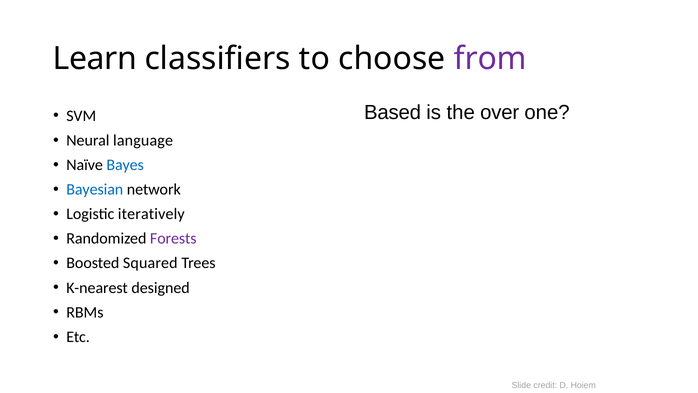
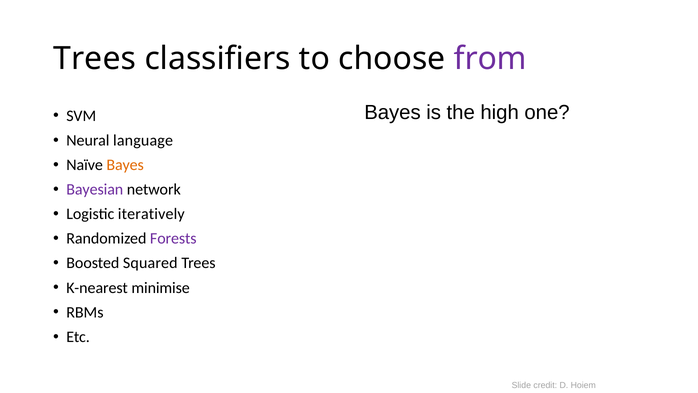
Learn at (95, 59): Learn -> Trees
Based at (393, 112): Based -> Bayes
over: over -> high
Bayes at (125, 165) colour: blue -> orange
Bayesian colour: blue -> purple
designed: designed -> minimise
